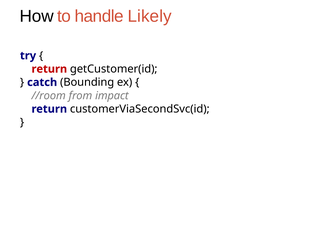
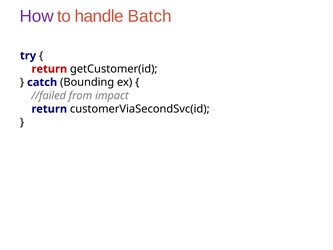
How colour: black -> purple
Likely: Likely -> Batch
//room: //room -> //failed
